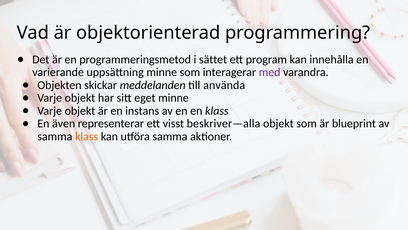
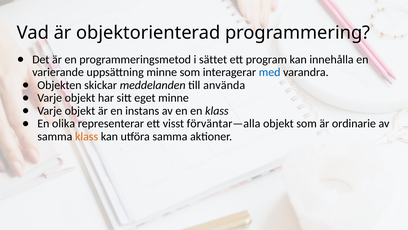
med colour: purple -> blue
även: även -> olika
beskriver—alla: beskriver—alla -> förväntar—alla
blueprint: blueprint -> ordinarie
